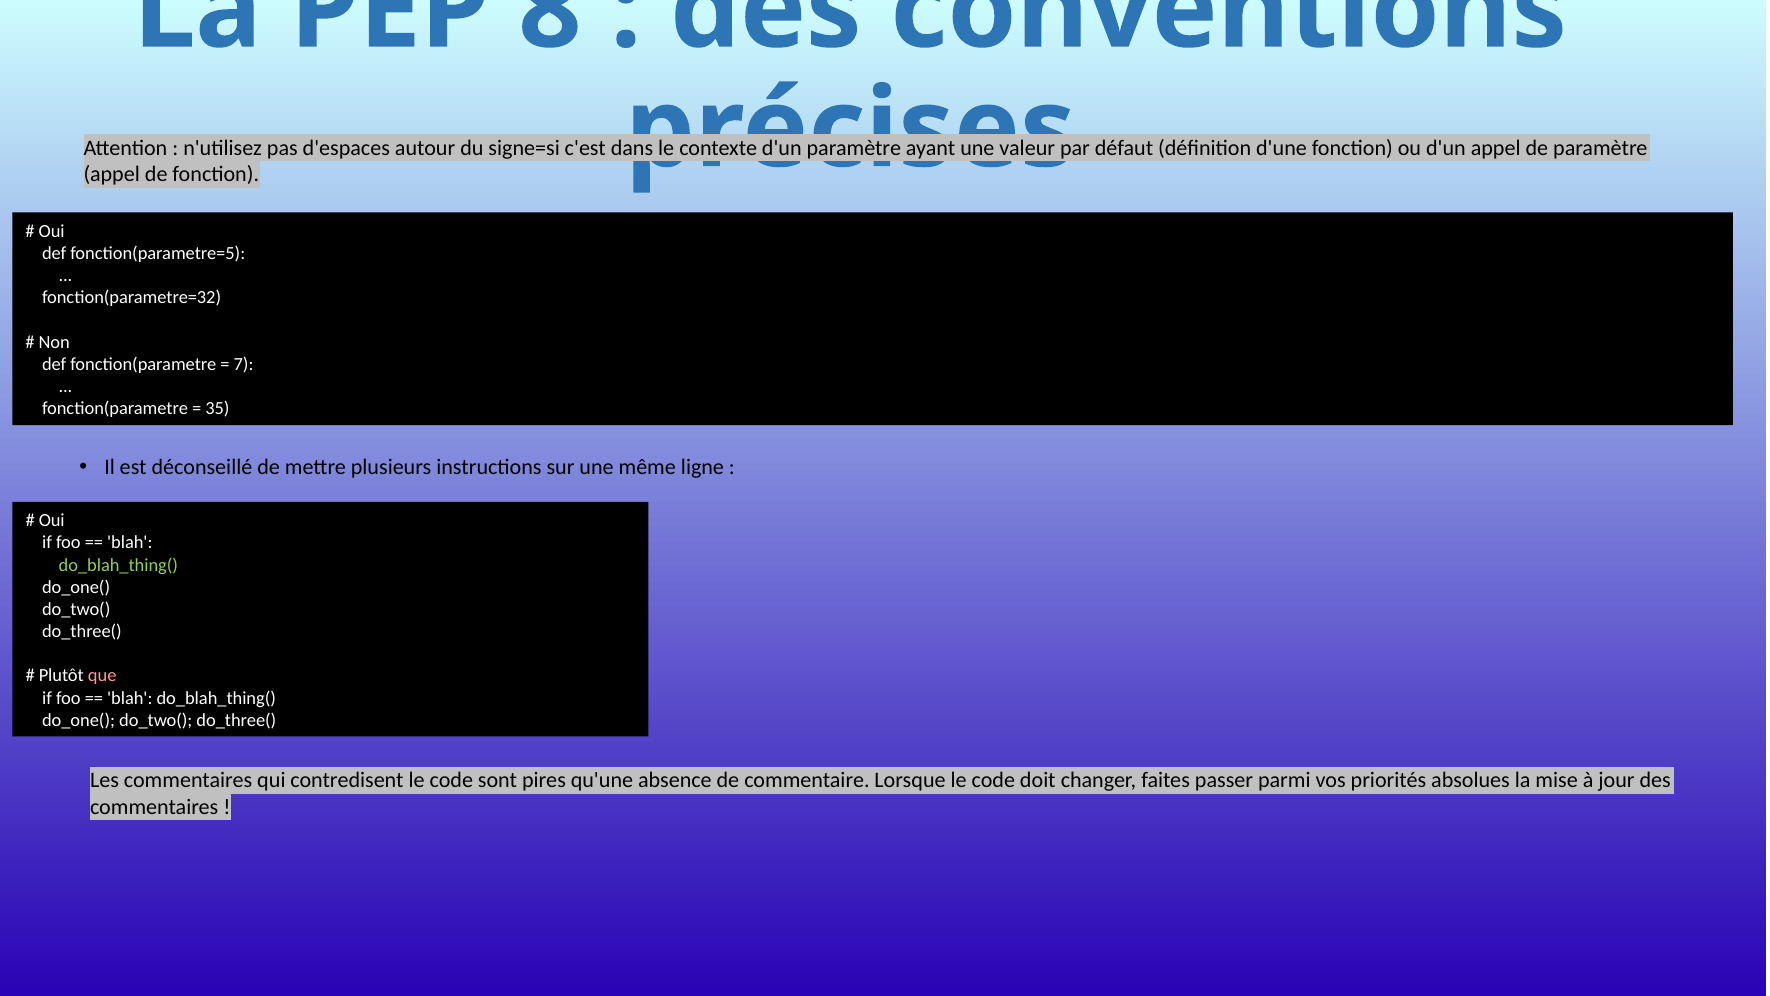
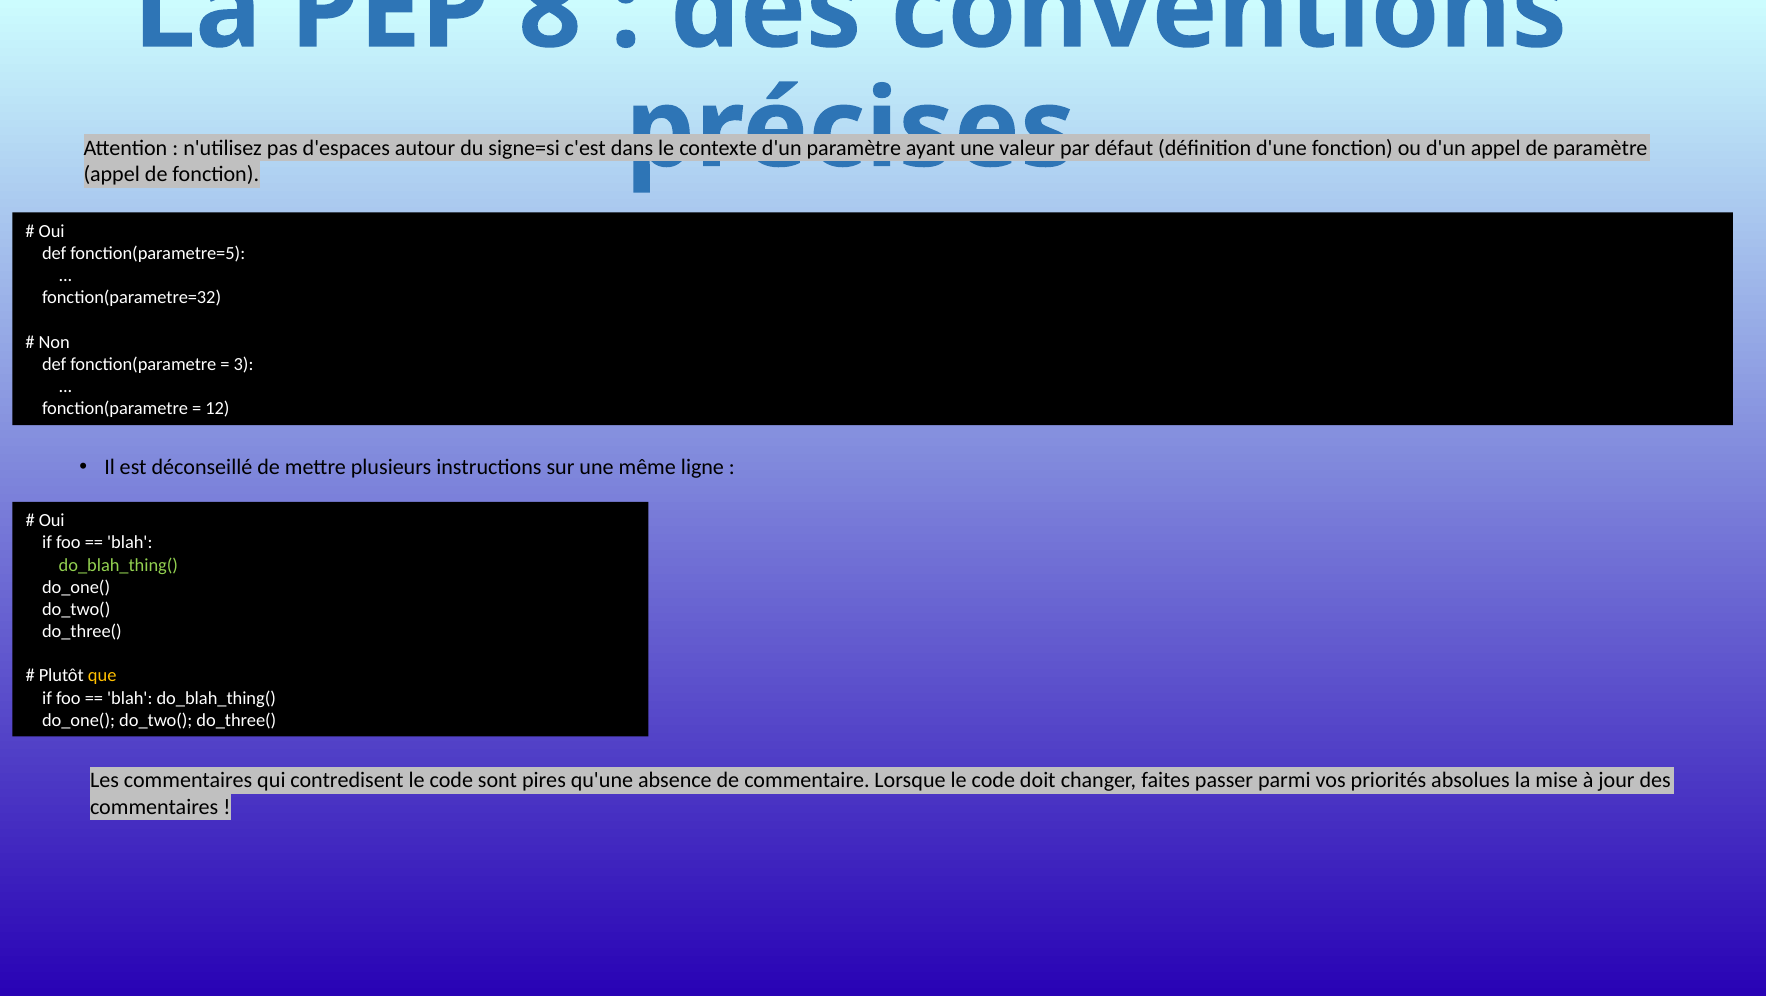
7: 7 -> 3
35: 35 -> 12
que colour: pink -> yellow
